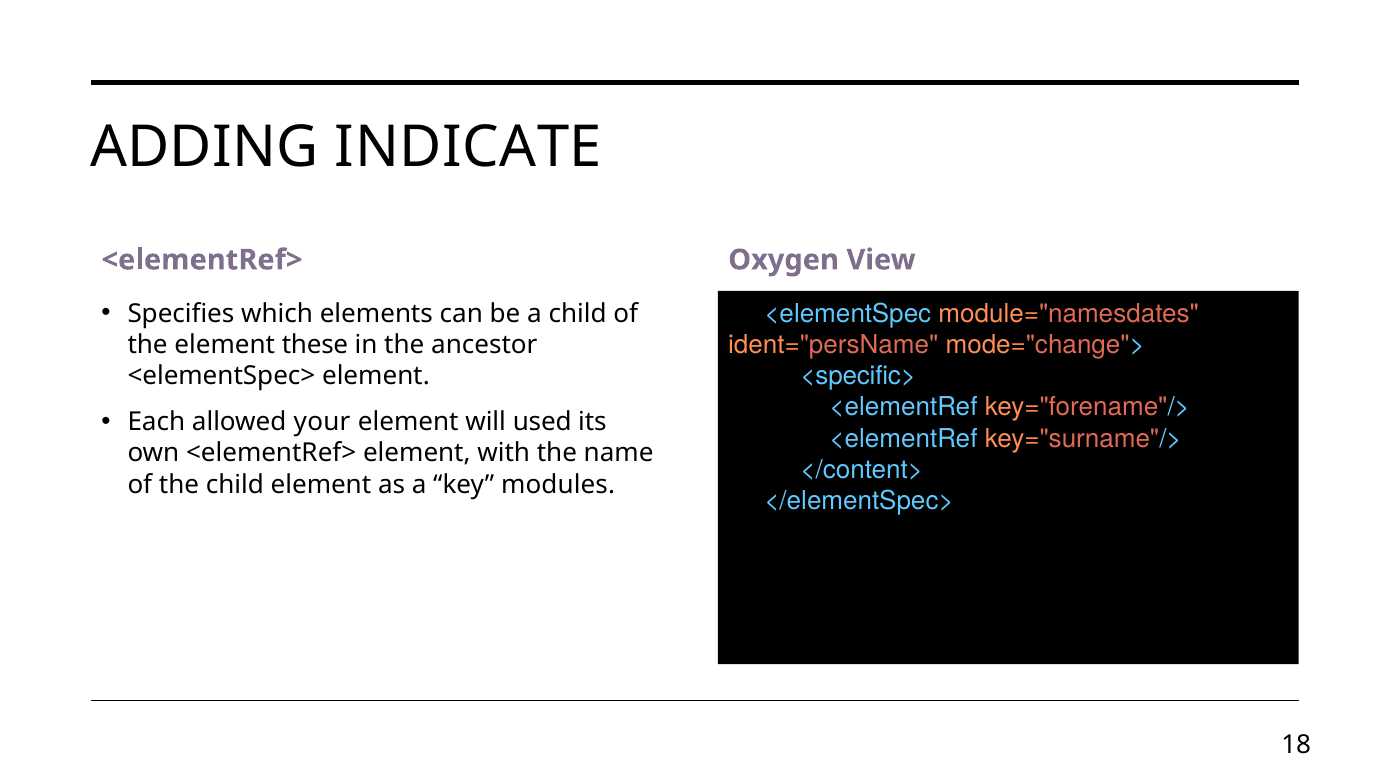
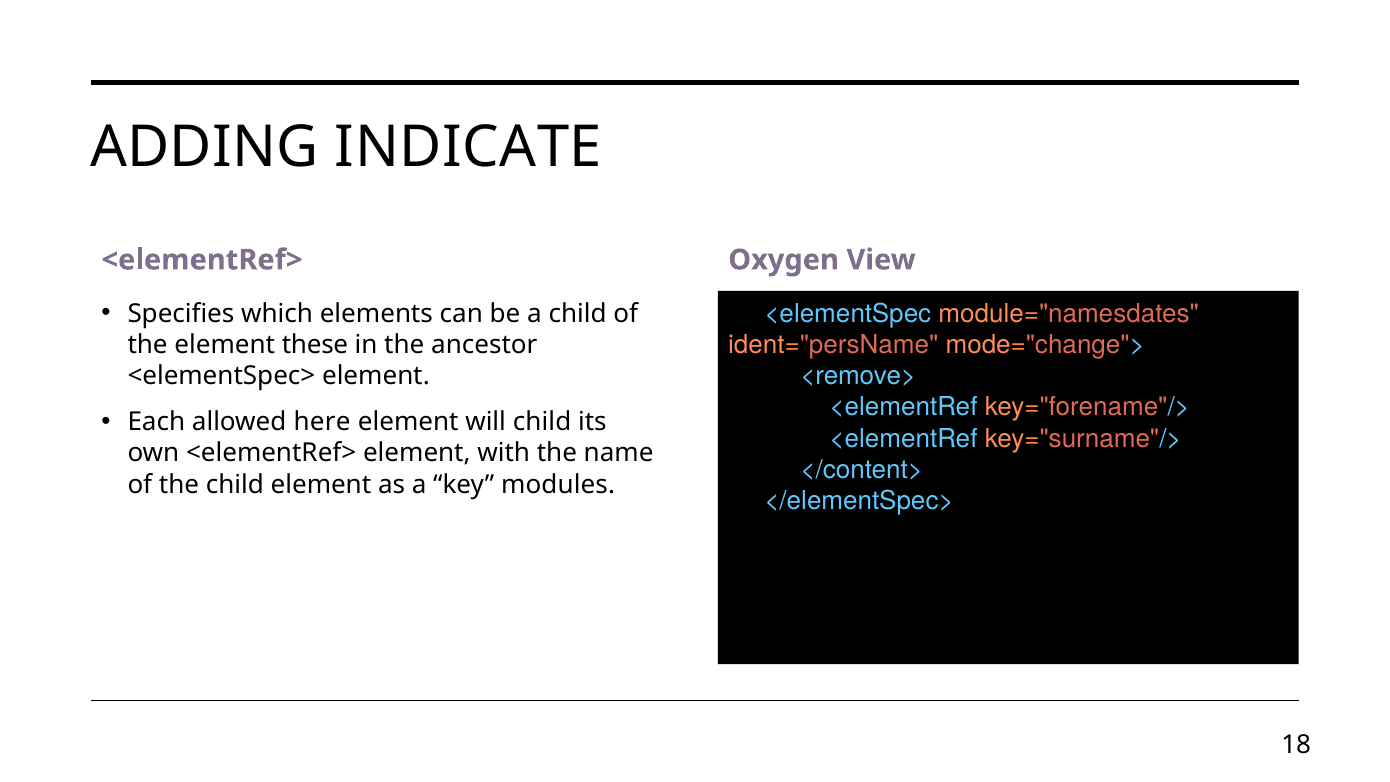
<specific>: <specific> -> <remove>
your: your -> here
will used: used -> child
